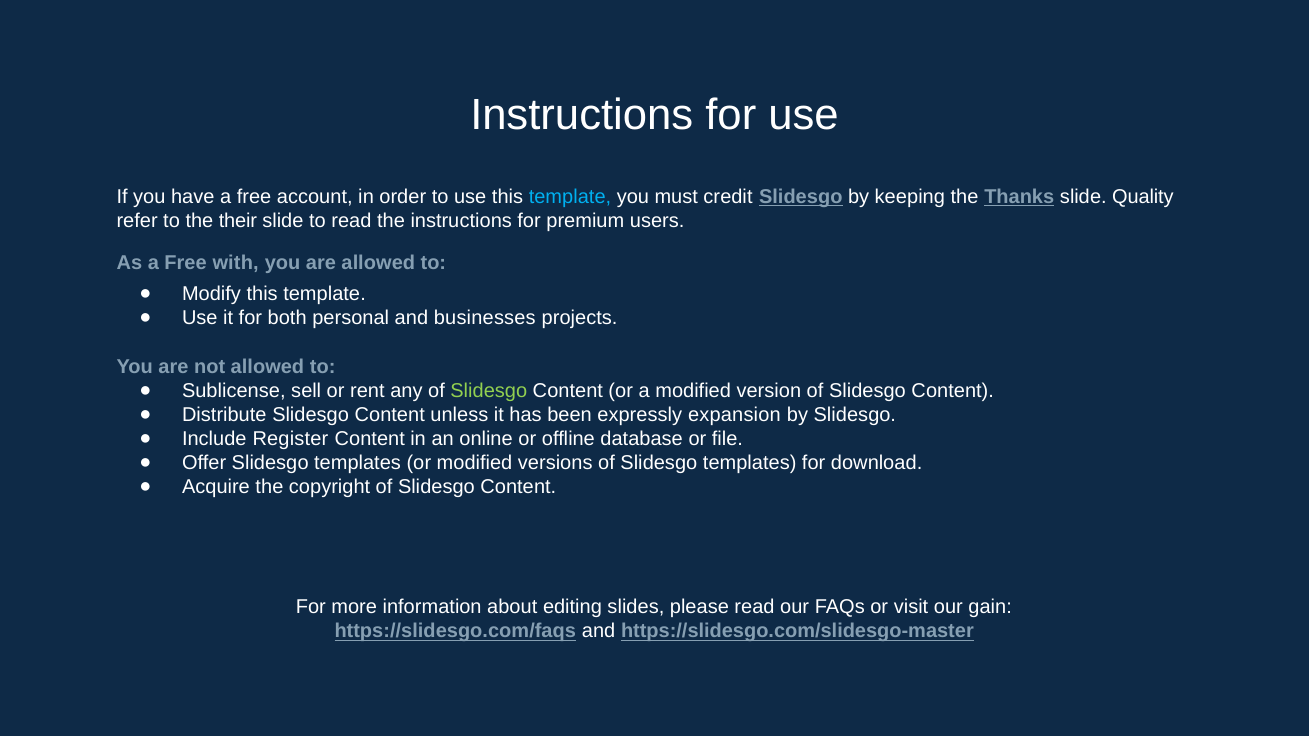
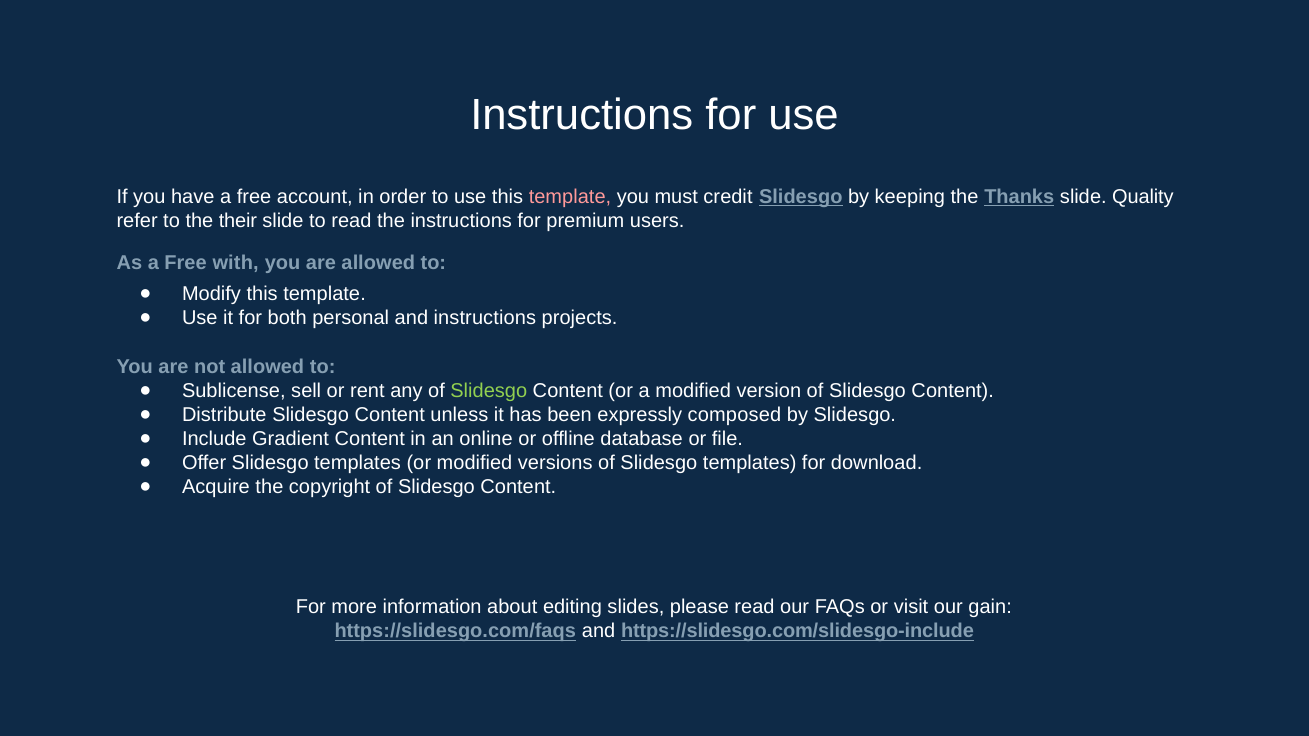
template at (570, 197) colour: light blue -> pink
and businesses: businesses -> instructions
expansion: expansion -> composed
Register: Register -> Gradient
https://slidesgo.com/slidesgo-master: https://slidesgo.com/slidesgo-master -> https://slidesgo.com/slidesgo-include
